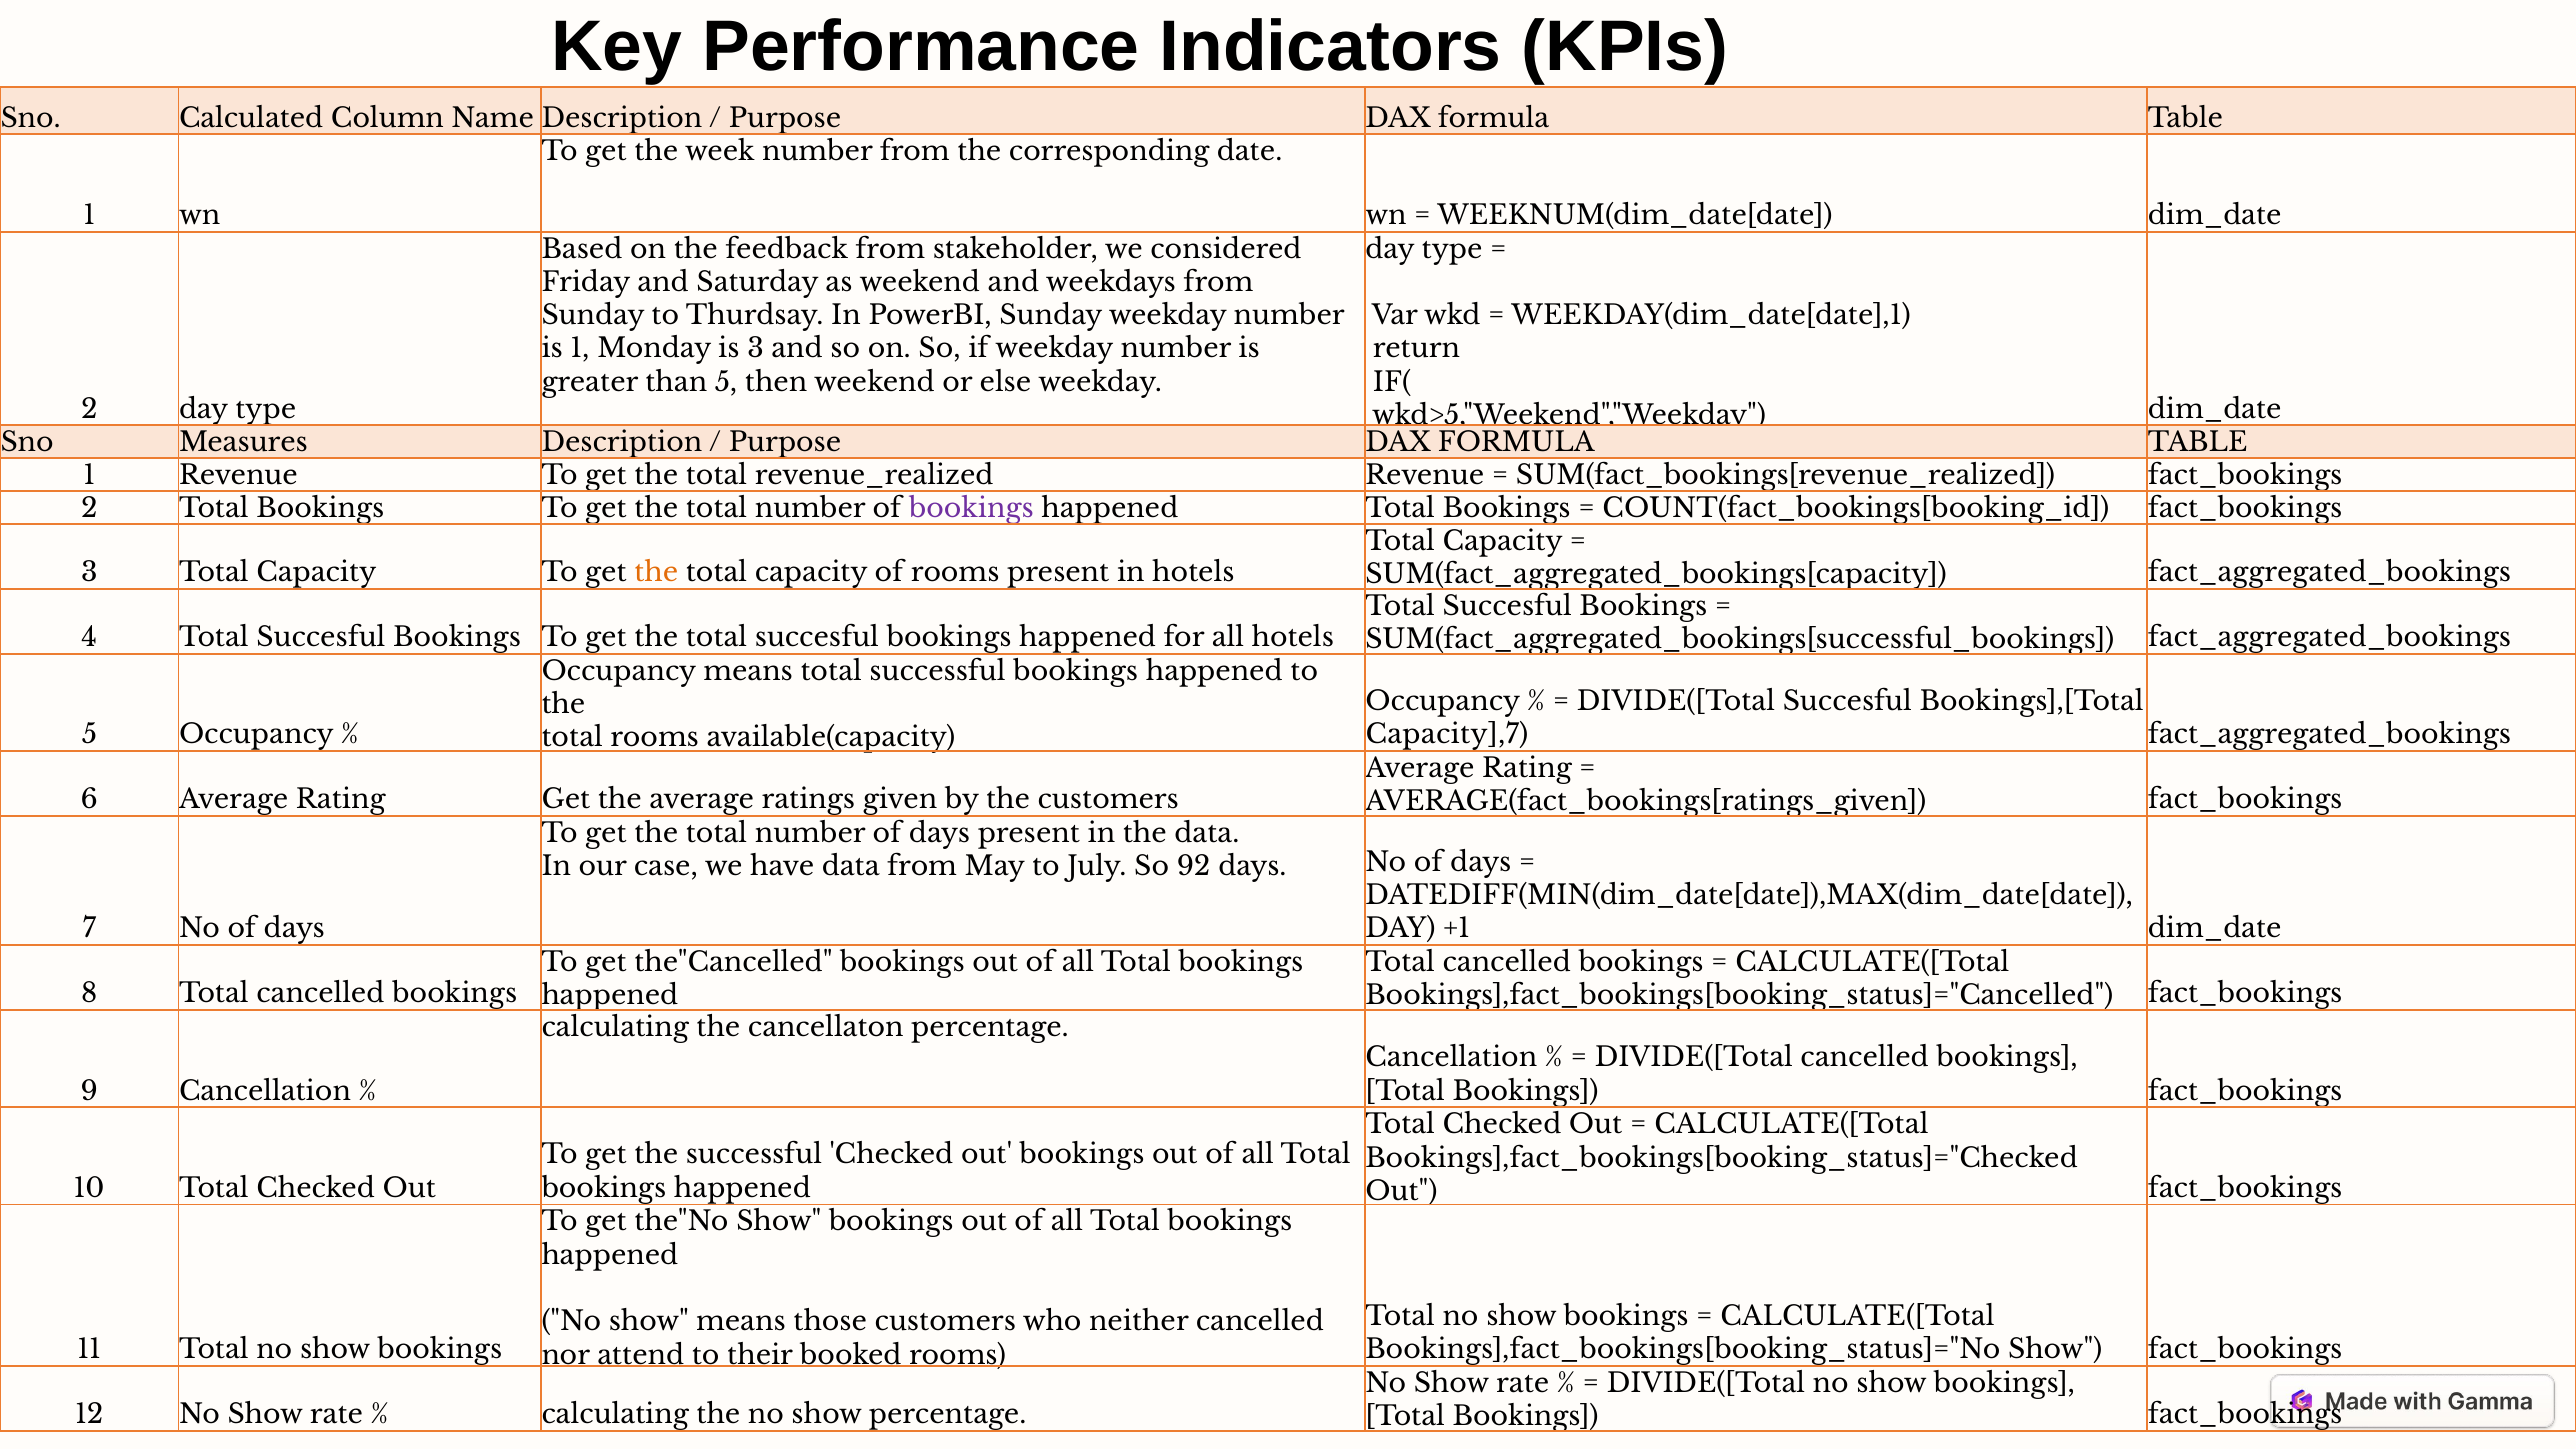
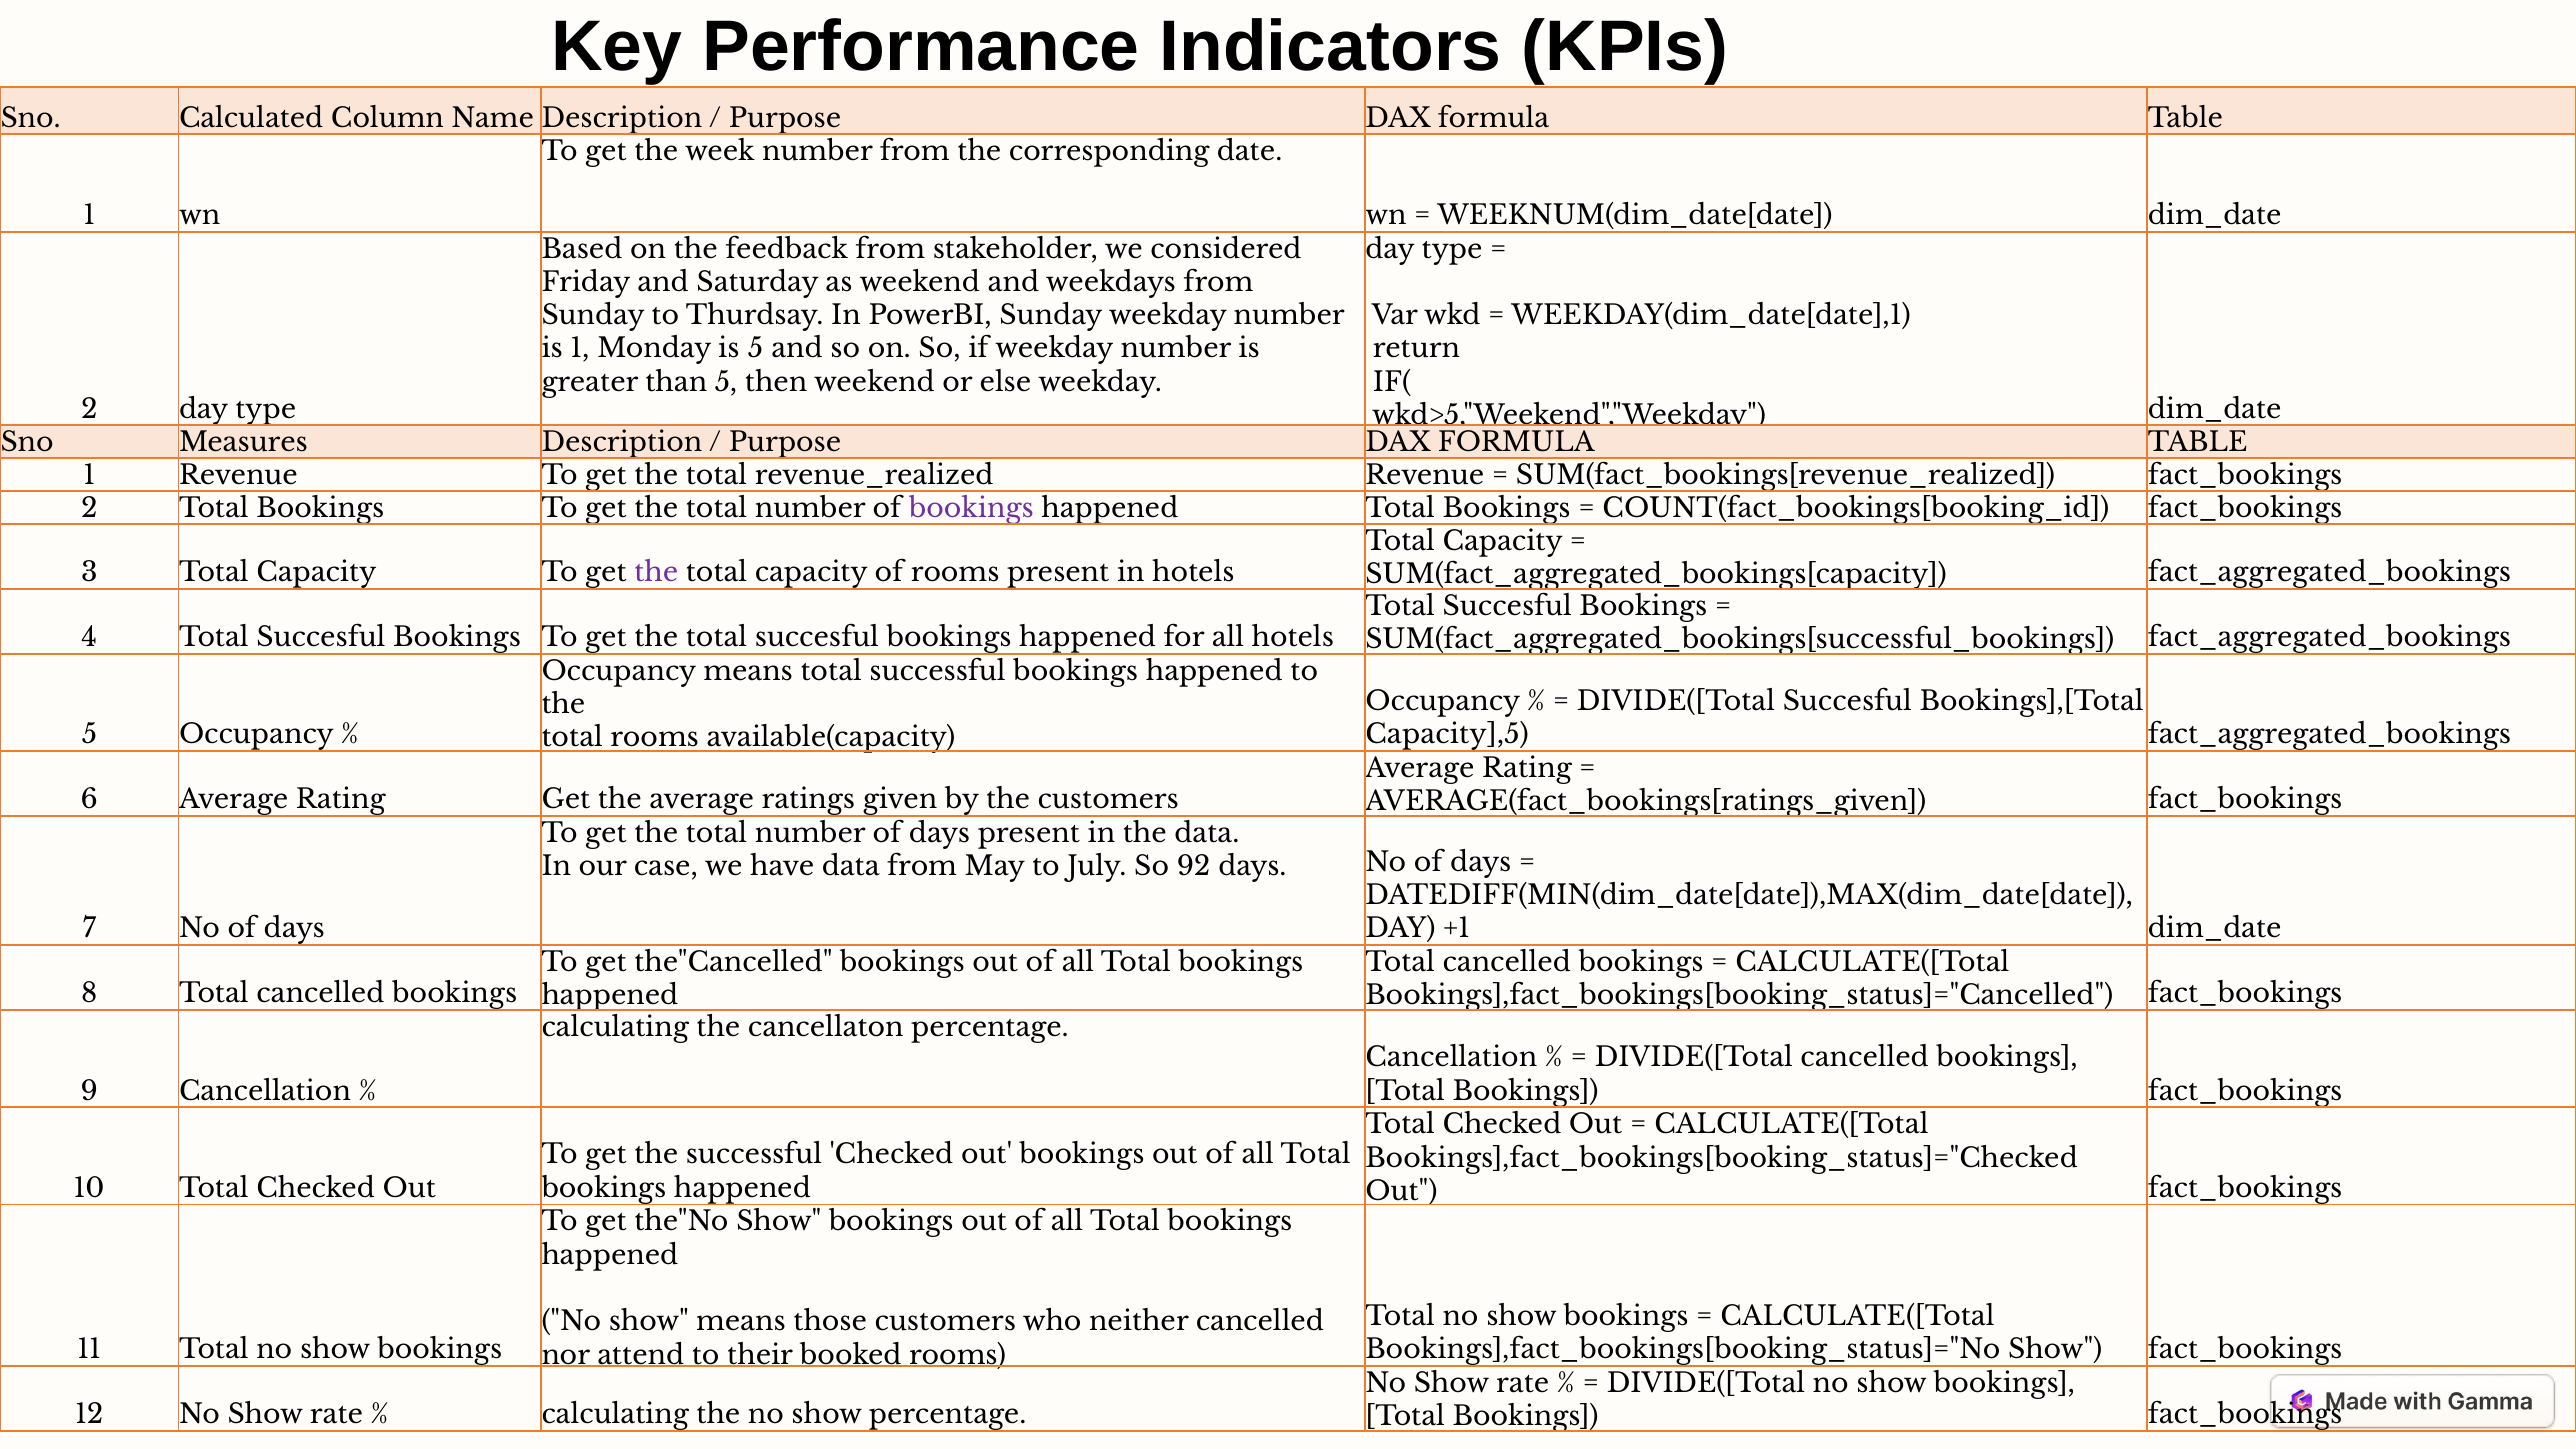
is 3: 3 -> 5
the at (656, 573) colour: orange -> purple
Capacity],7: Capacity],7 -> Capacity],5
